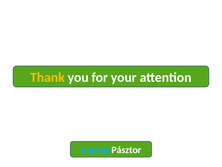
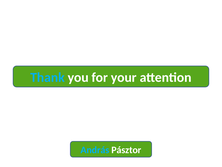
Thank colour: yellow -> light blue
